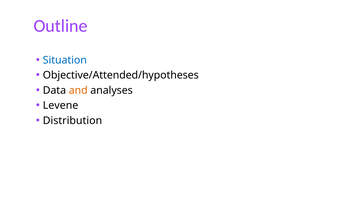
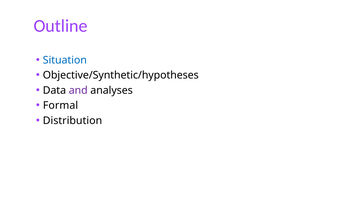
Objective/Attended/hypotheses: Objective/Attended/hypotheses -> Objective/Synthetic/hypotheses
and colour: orange -> purple
Levene: Levene -> Formal
